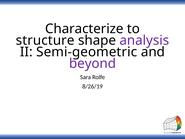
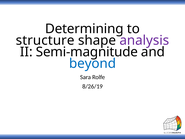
Characterize: Characterize -> Determining
Semi-geometric: Semi-geometric -> Semi-magnitude
beyond colour: purple -> blue
